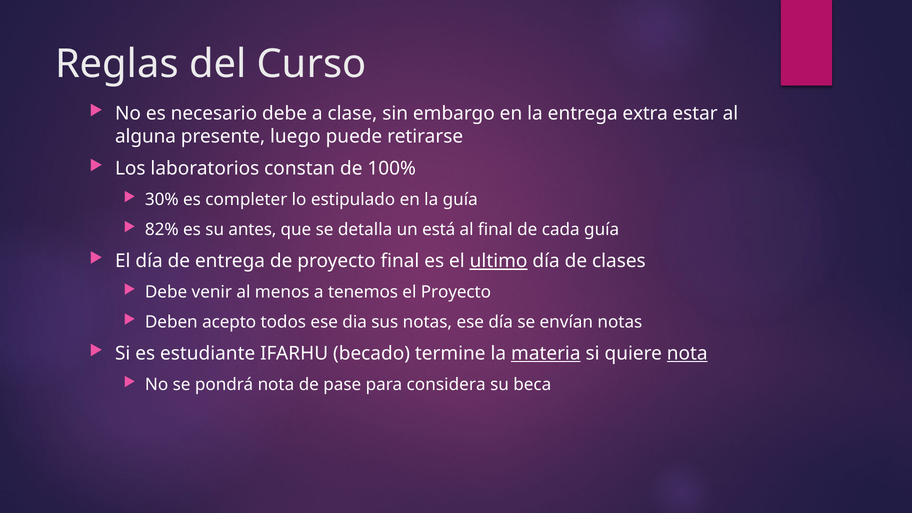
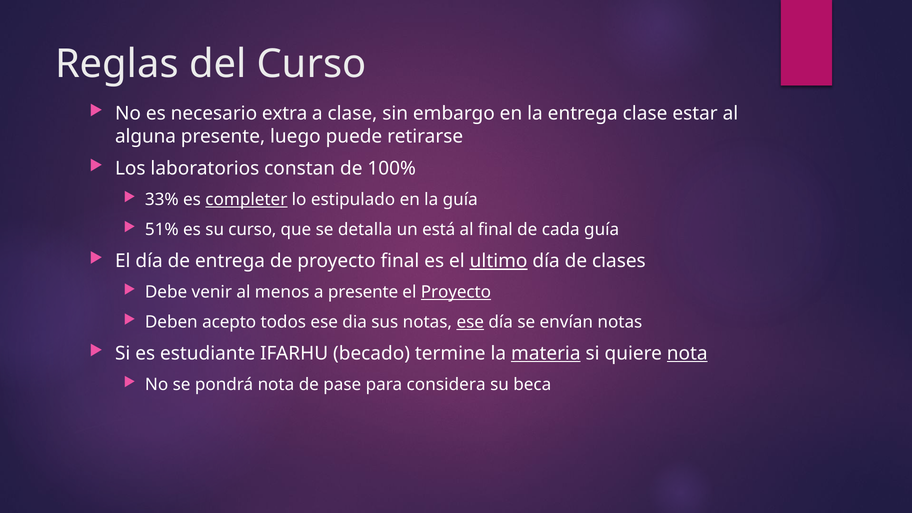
necesario debe: debe -> extra
entrega extra: extra -> clase
30%: 30% -> 33%
completer underline: none -> present
82%: 82% -> 51%
su antes: antes -> curso
a tenemos: tenemos -> presente
Proyecto at (456, 292) underline: none -> present
ese at (470, 322) underline: none -> present
